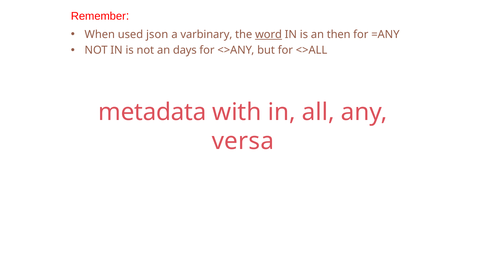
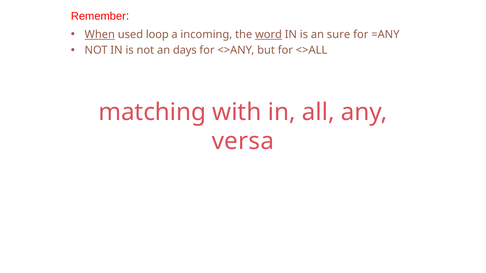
When underline: none -> present
json: json -> loop
varbinary: varbinary -> incoming
then: then -> sure
metadata: metadata -> matching
